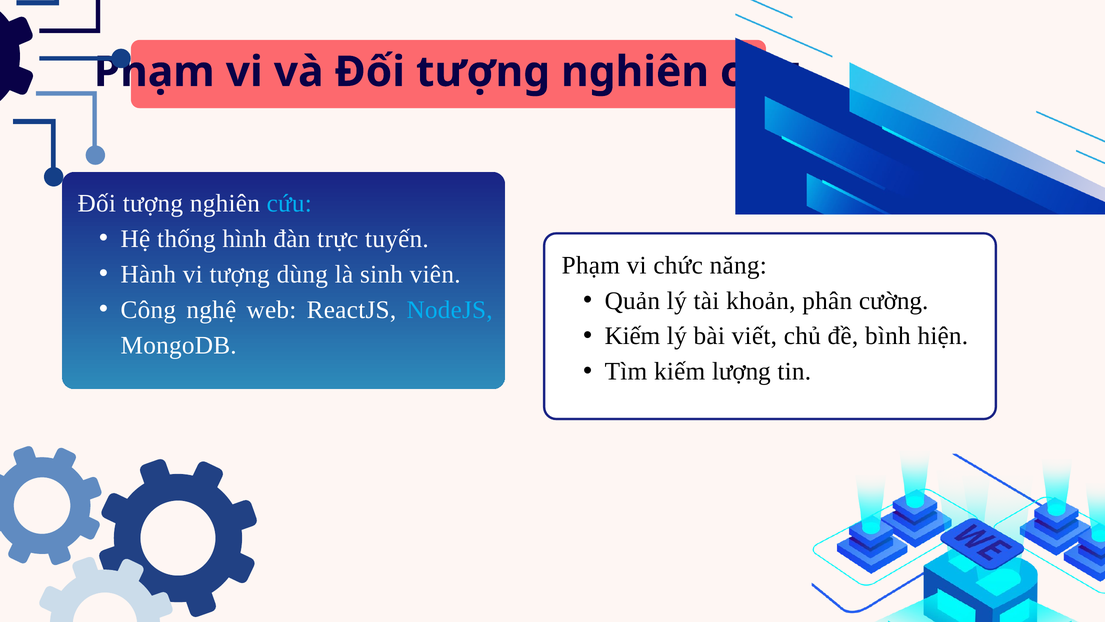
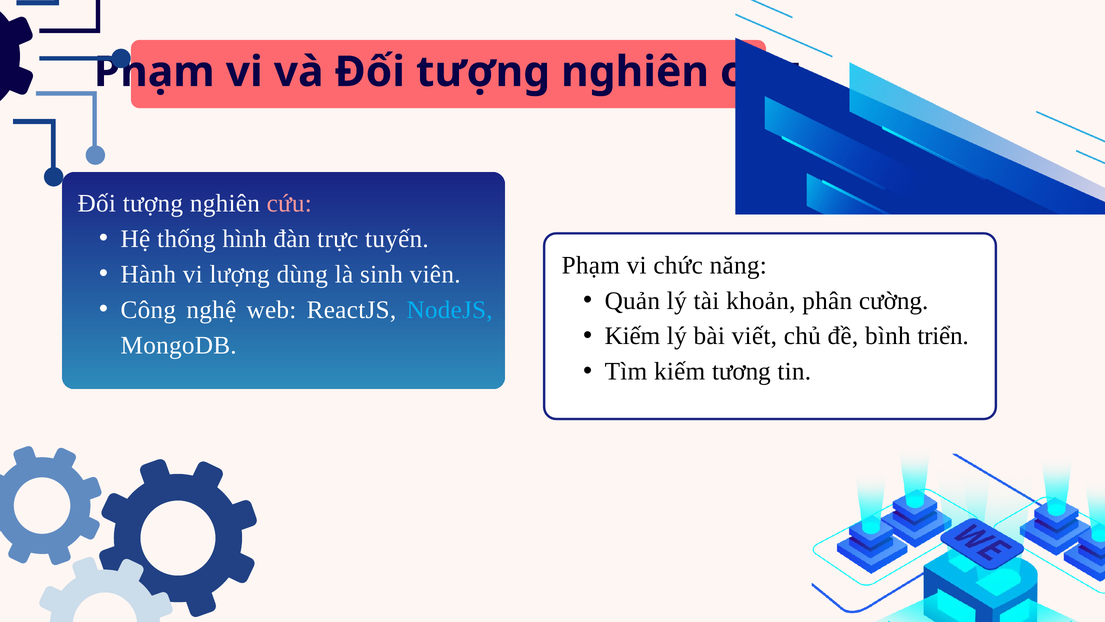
cứu at (289, 203) colour: light blue -> pink
vi tượng: tượng -> lượng
hiện: hiện -> triển
lượng: lượng -> tương
